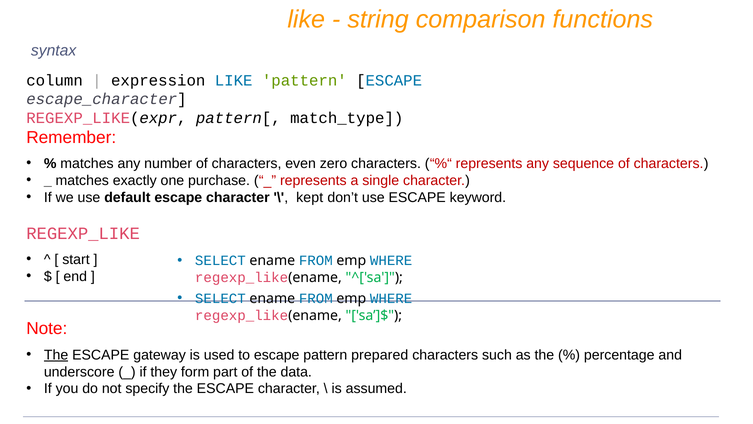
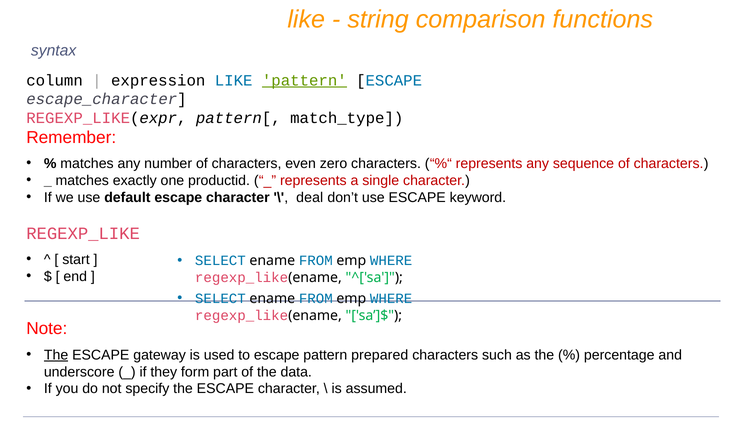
pattern at (304, 80) underline: none -> present
purchase: purchase -> productid
kept: kept -> deal
